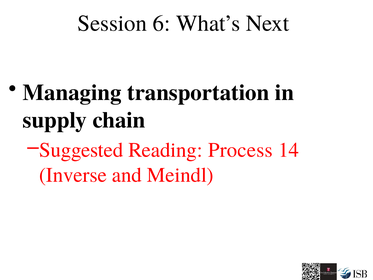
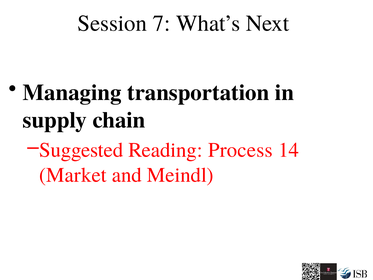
6: 6 -> 7
Inverse: Inverse -> Market
